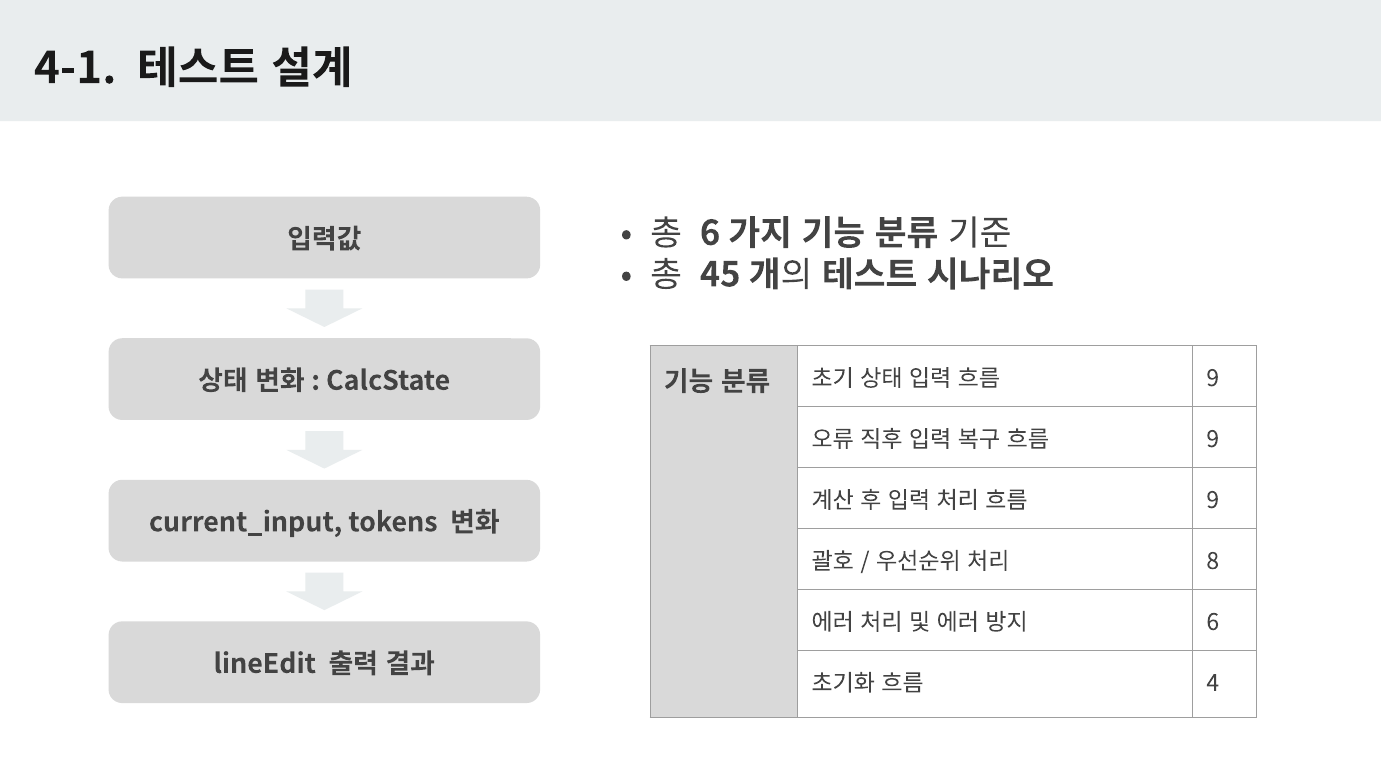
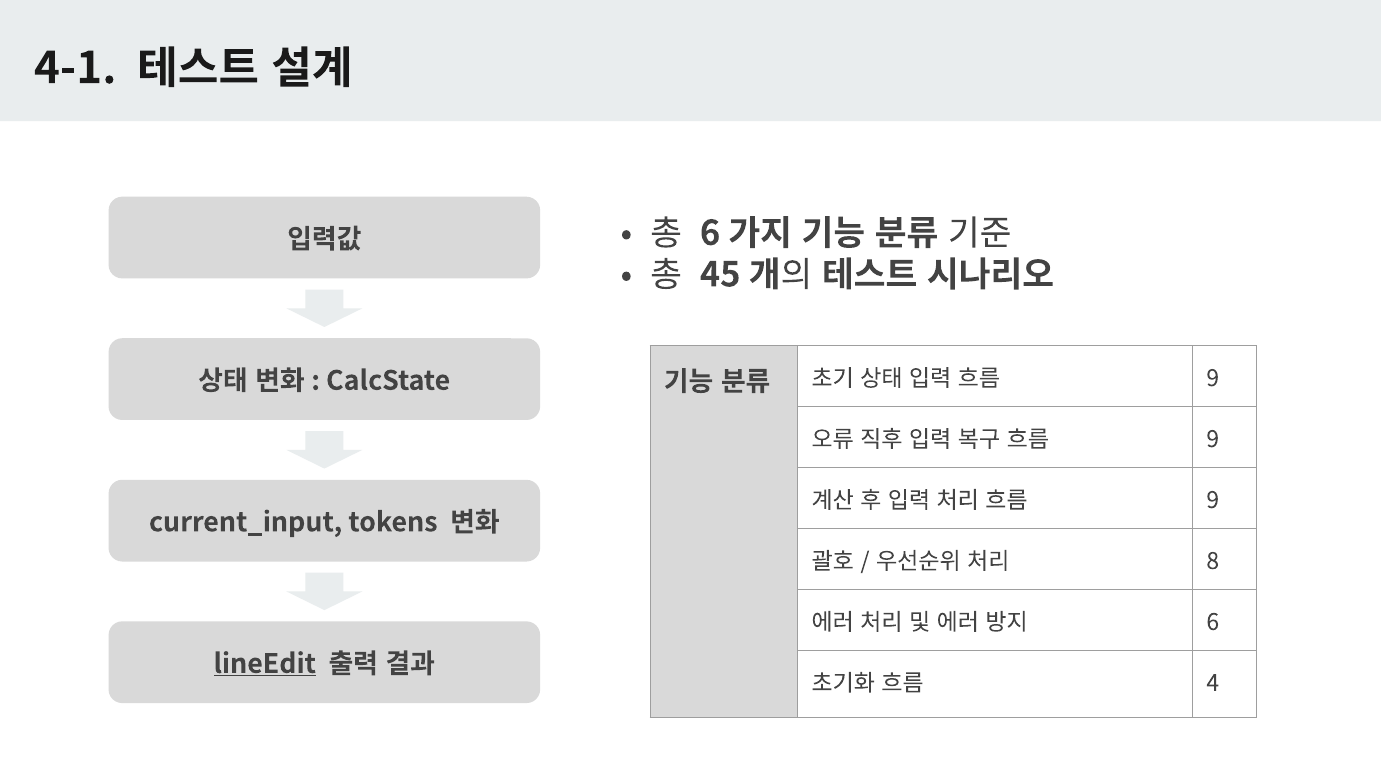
lineEdit underline: none -> present
